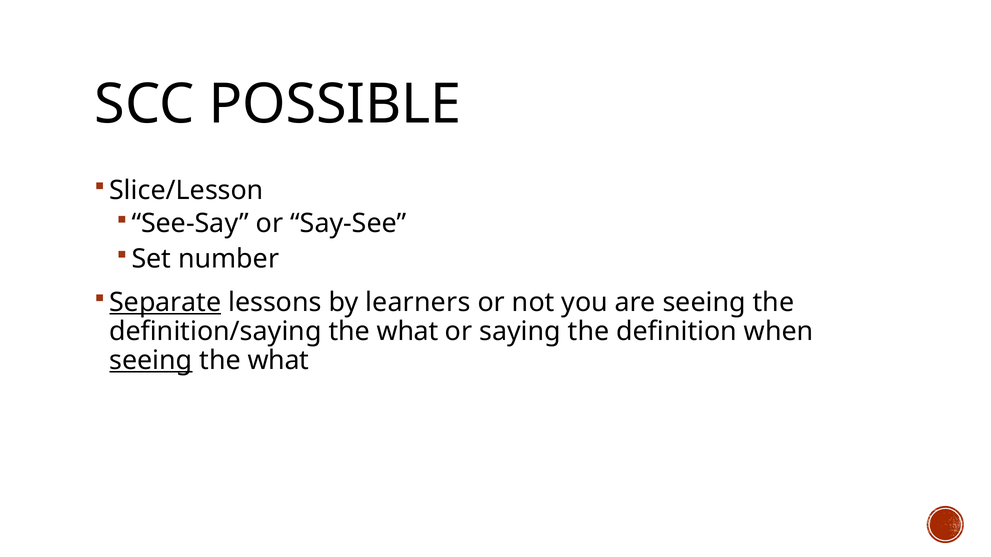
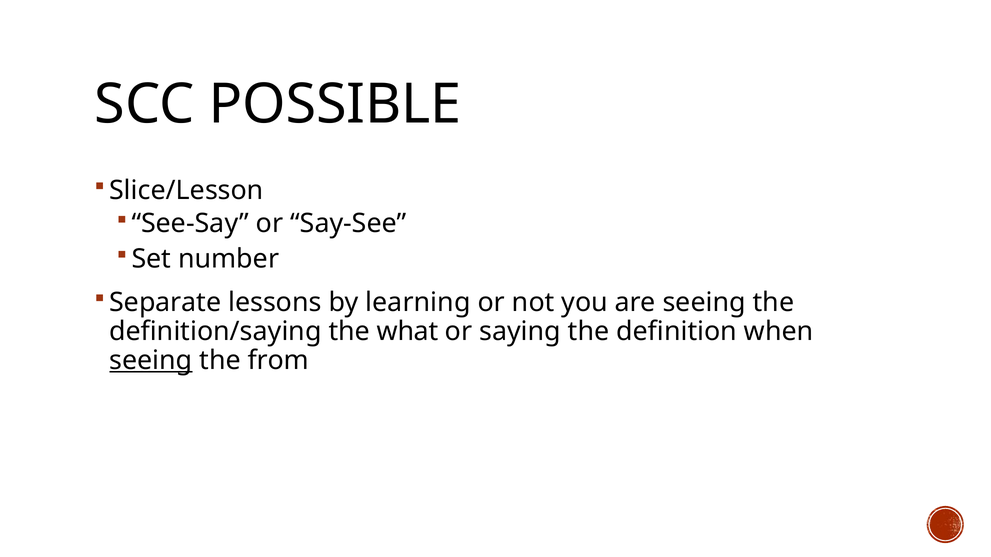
Separate underline: present -> none
learners: learners -> learning
what at (278, 361): what -> from
